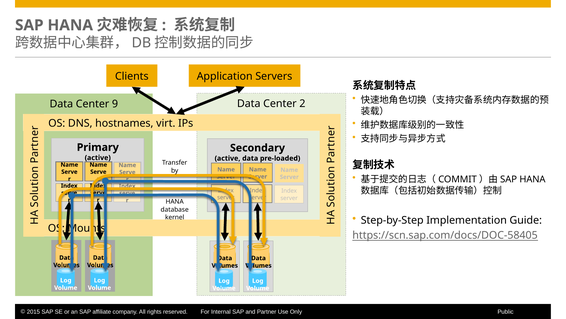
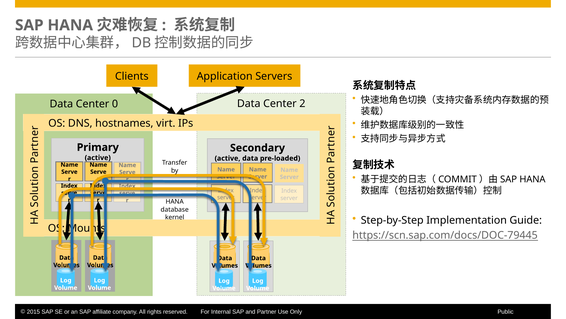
9: 9 -> 0
https://scn.sap.com/docs/DOC-58405: https://scn.sap.com/docs/DOC-58405 -> https://scn.sap.com/docs/DOC-79445
